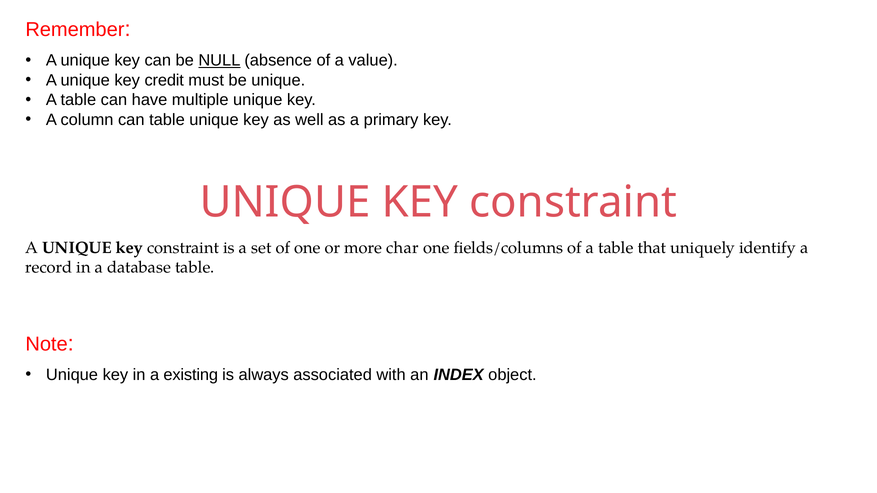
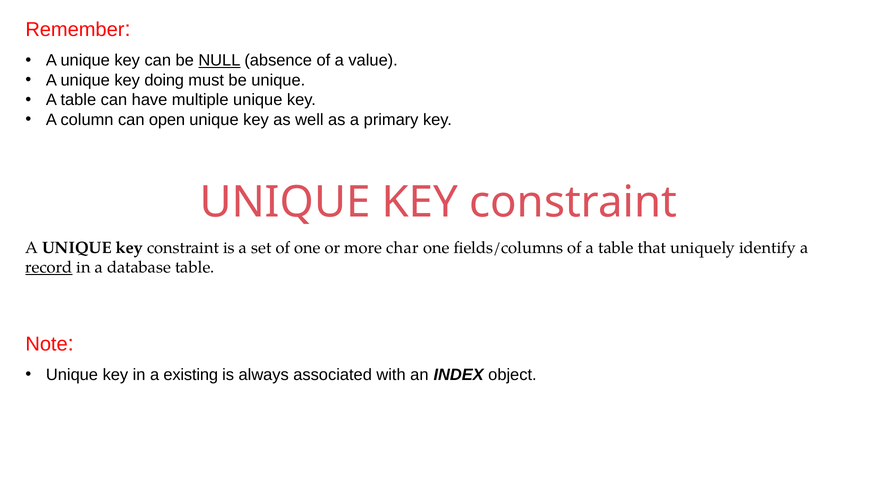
credit: credit -> doing
can table: table -> open
record underline: none -> present
